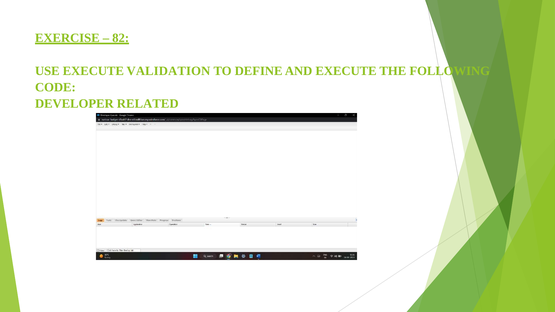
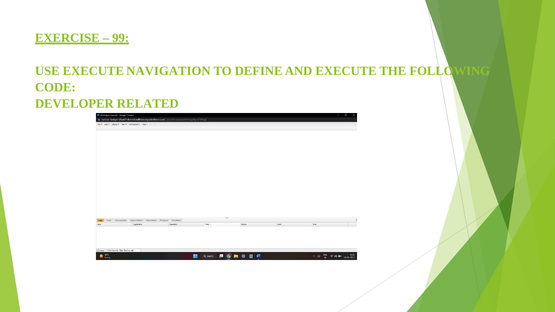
82: 82 -> 99
VALIDATION: VALIDATION -> NAVIGATION
